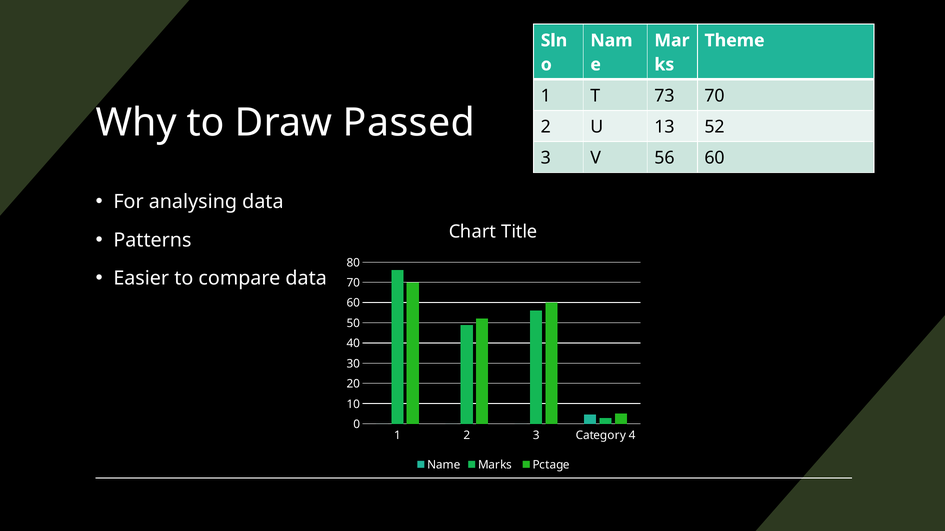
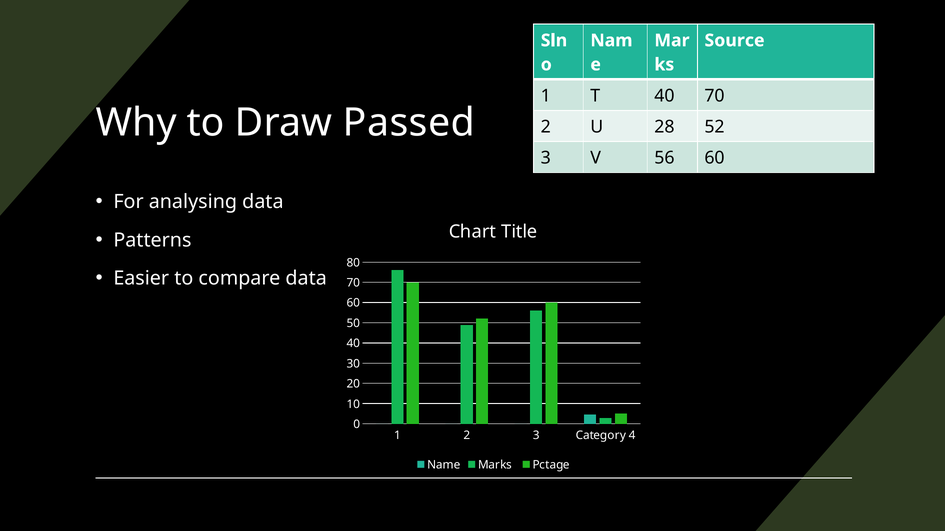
Theme: Theme -> Source
T 73: 73 -> 40
13: 13 -> 28
